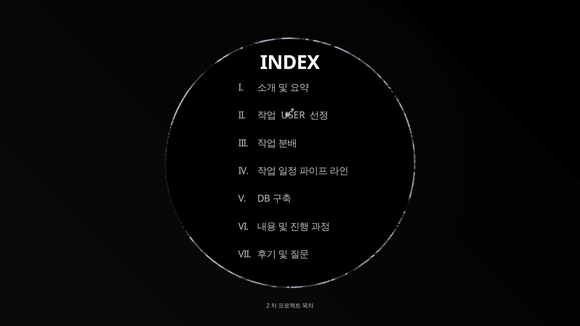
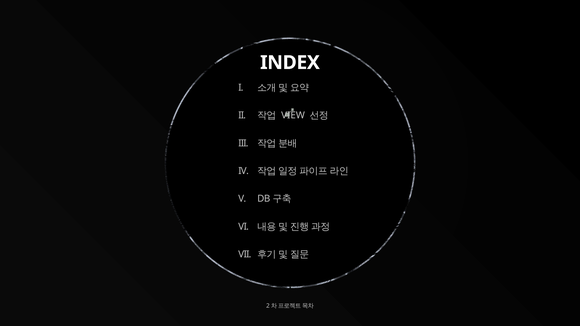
USER: USER -> VIEW
